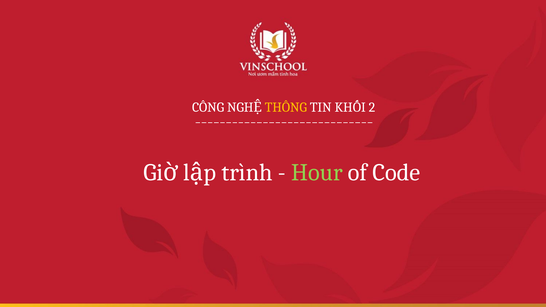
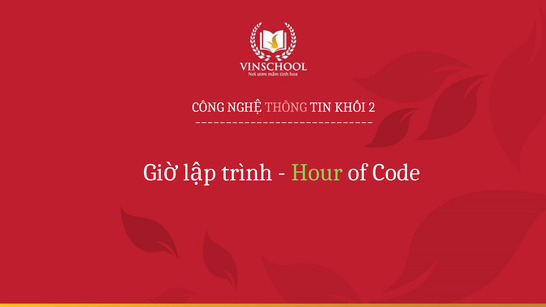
THÔNG colour: yellow -> pink
